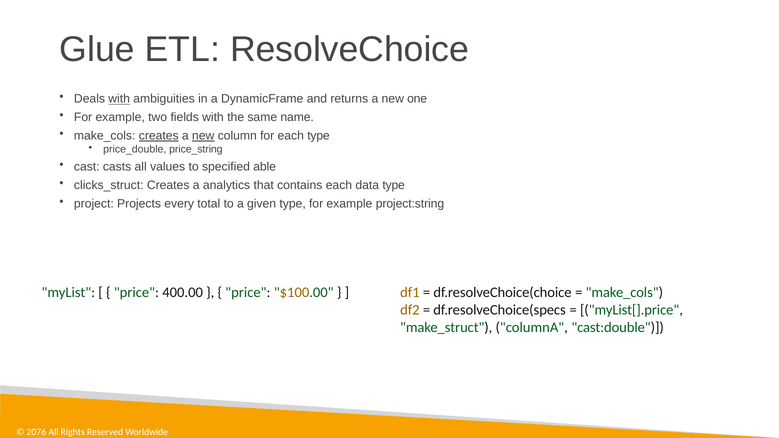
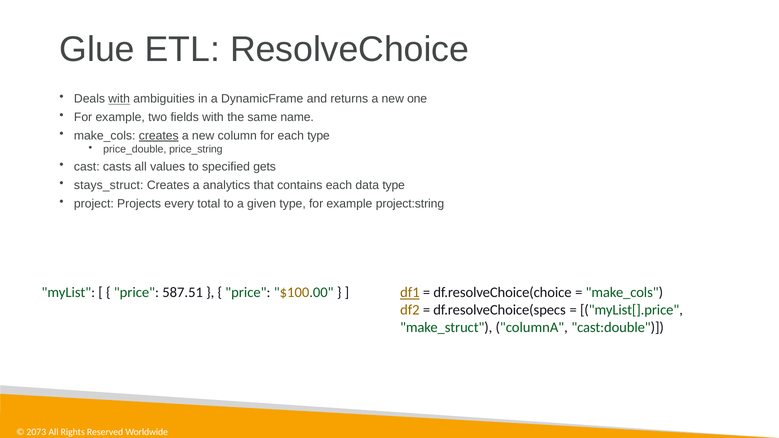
new at (203, 136) underline: present -> none
able: able -> gets
clicks_struct: clicks_struct -> stays_struct
400.00: 400.00 -> 587.51
df1 underline: none -> present
2076: 2076 -> 2073
